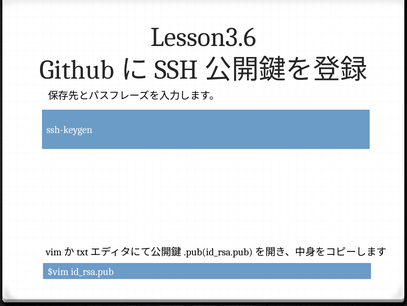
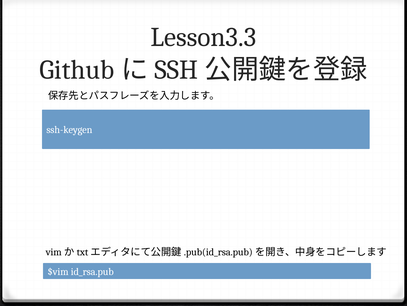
Lesson3.6: Lesson3.6 -> Lesson3.3
